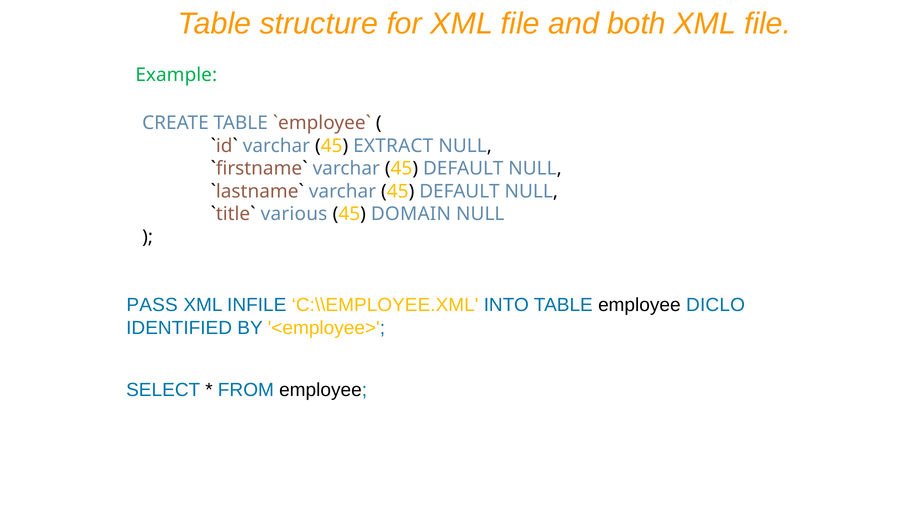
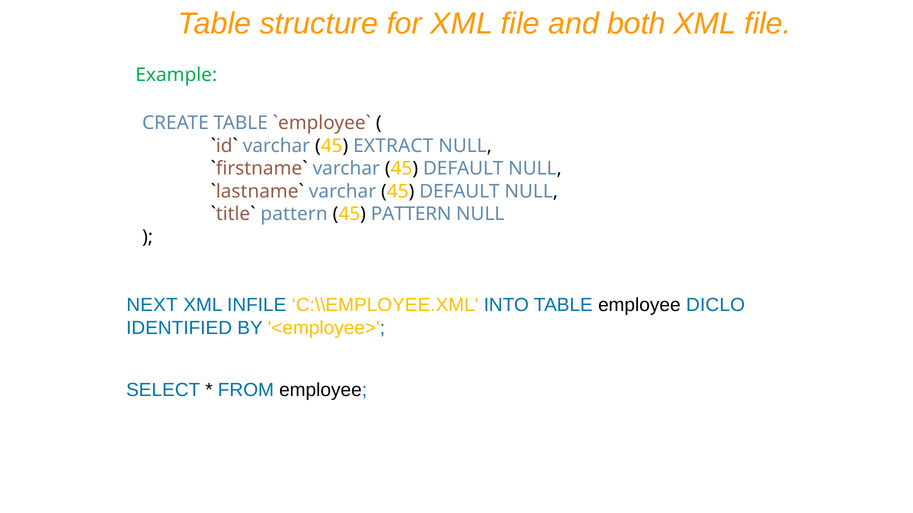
various at (294, 214): various -> pattern
45 DOMAIN: DOMAIN -> PATTERN
PASS: PASS -> NEXT
